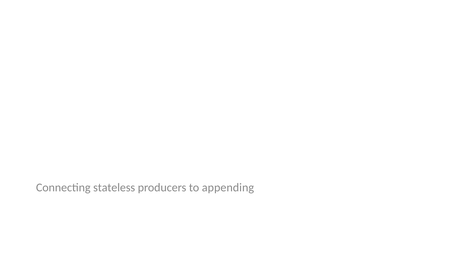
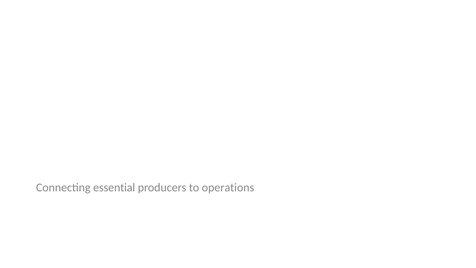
stateless: stateless -> essential
appending: appending -> operations
